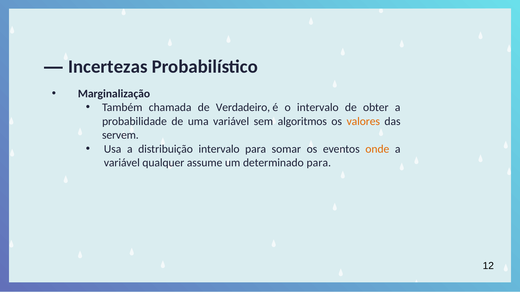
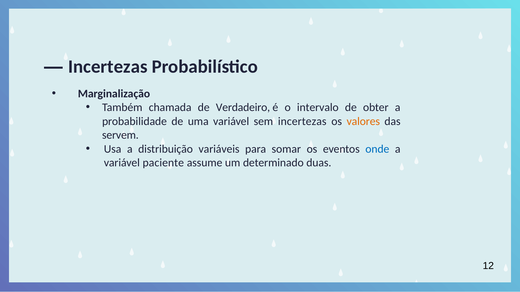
sem algoritmos: algoritmos -> incertezas
distribuição intervalo: intervalo -> variáveis
onde colour: orange -> blue
qualquer: qualquer -> paciente
determinado para: para -> duas
